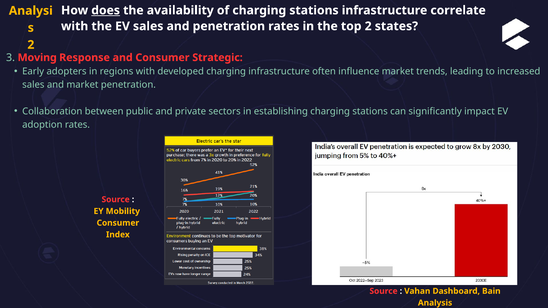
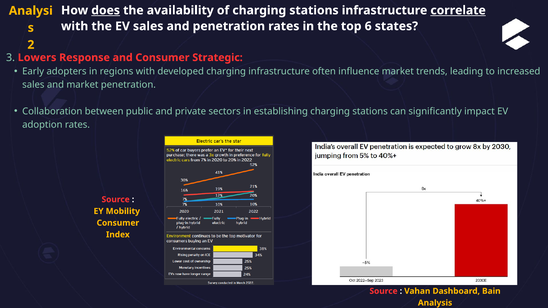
correlate underline: none -> present
top 2: 2 -> 6
Moving: Moving -> Lowers
